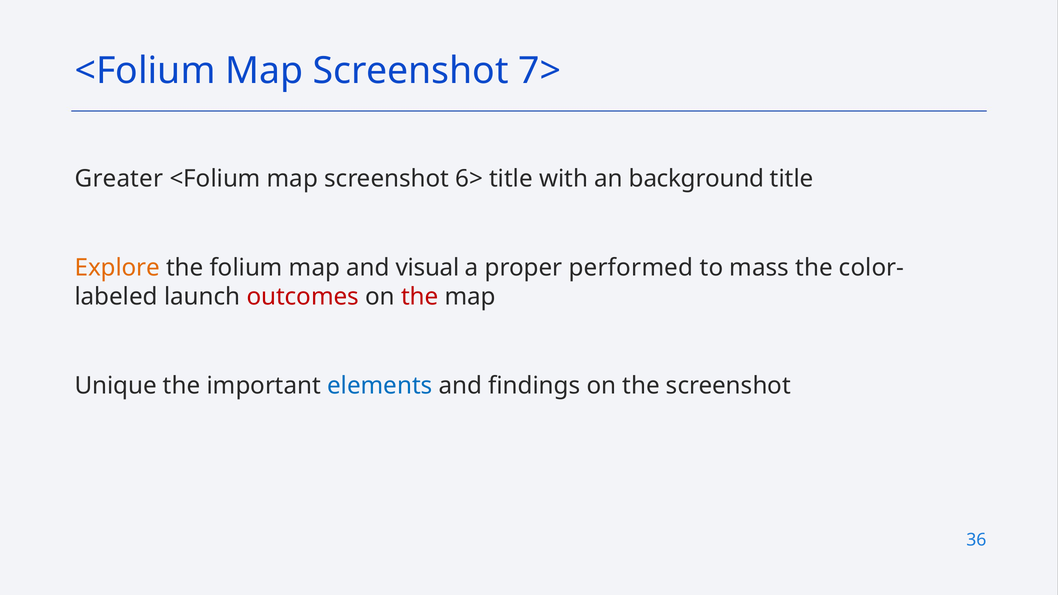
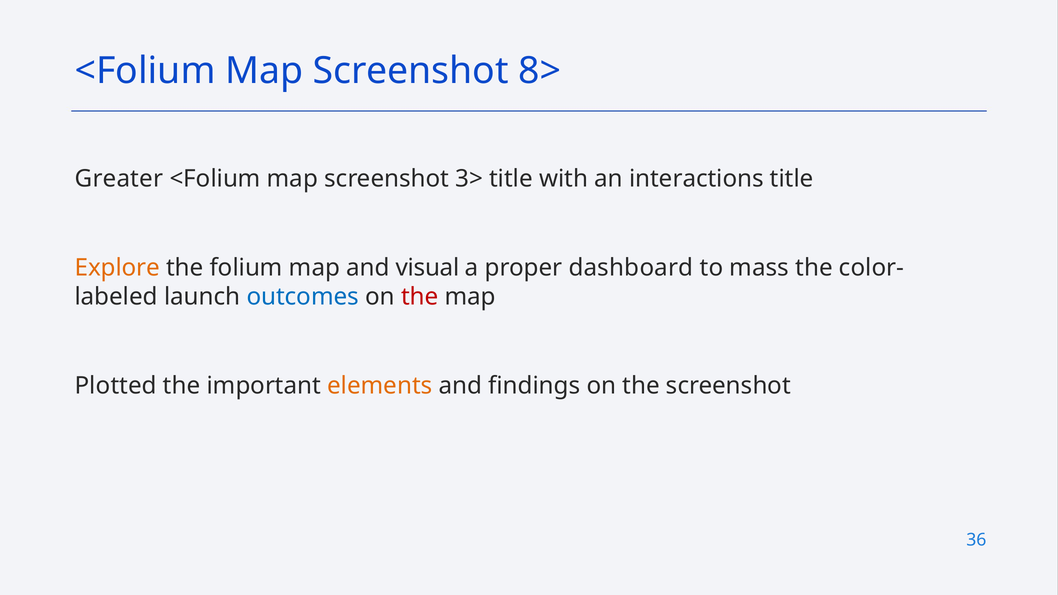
7>: 7> -> 8>
6>: 6> -> 3>
background: background -> interactions
performed: performed -> dashboard
outcomes colour: red -> blue
Unique: Unique -> Plotted
elements colour: blue -> orange
